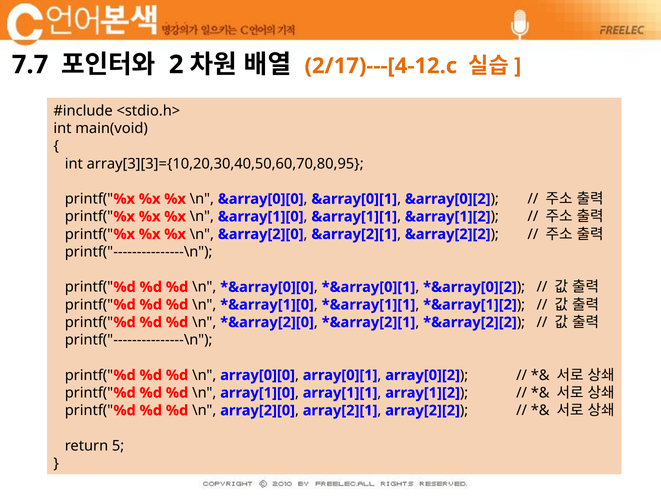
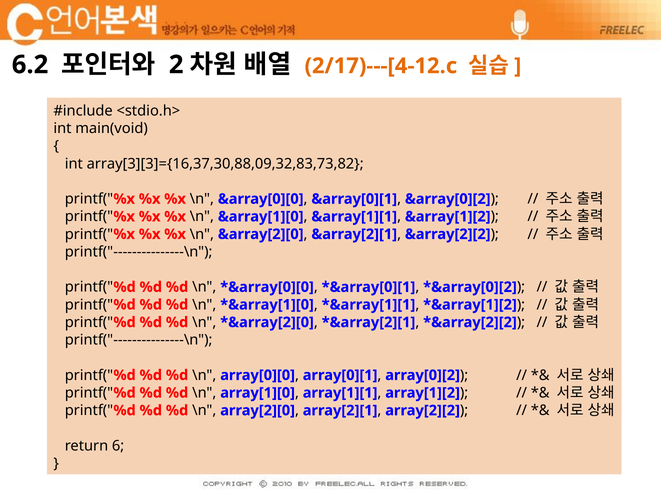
7.7: 7.7 -> 6.2
array[3][3]={10,20,30,40,50,60,70,80,95: array[3][3]={10,20,30,40,50,60,70,80,95 -> array[3][3]={16,37,30,88,09,32,83,73,82
5: 5 -> 6
